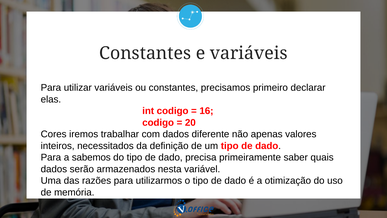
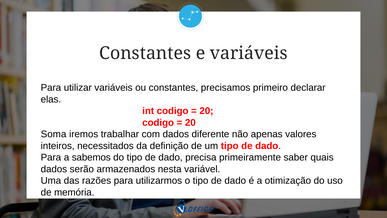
16 at (206, 111): 16 -> 20
Cores: Cores -> Soma
